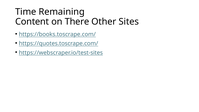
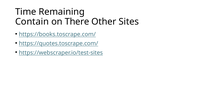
Content: Content -> Contain
